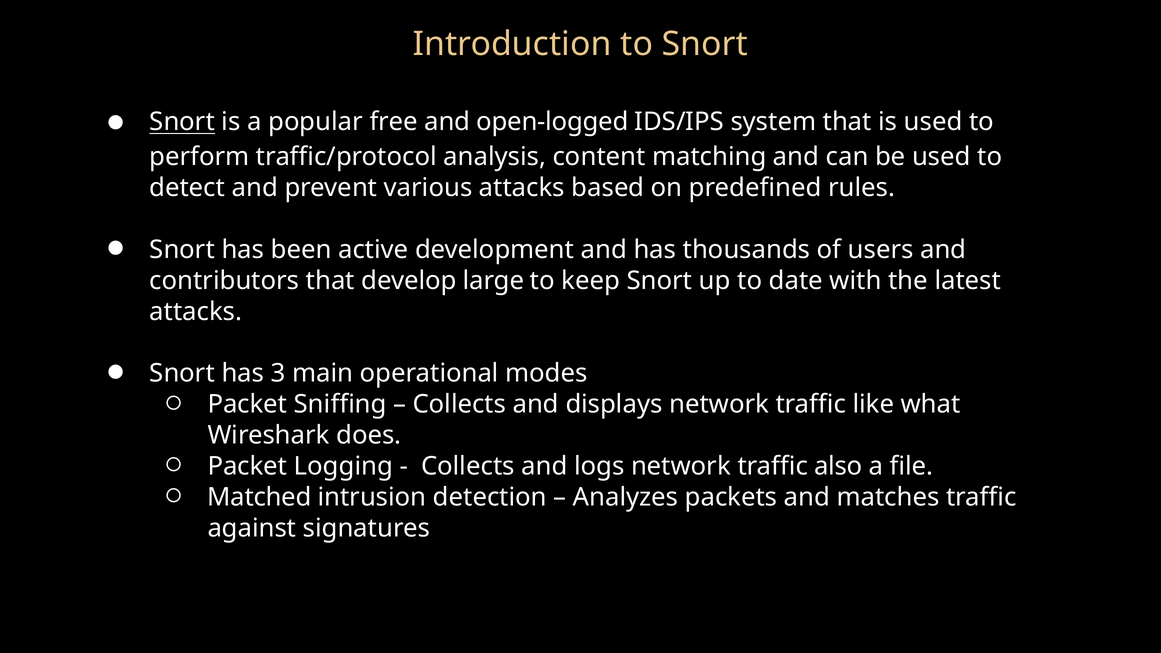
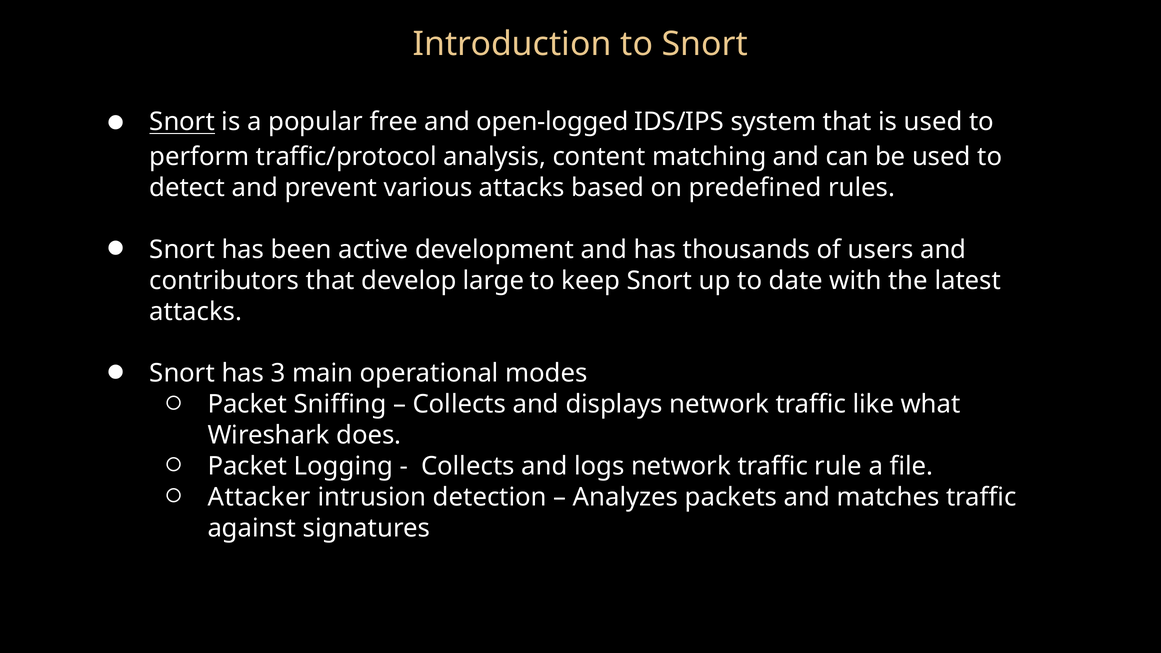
also: also -> rule
Matched: Matched -> Attacker
